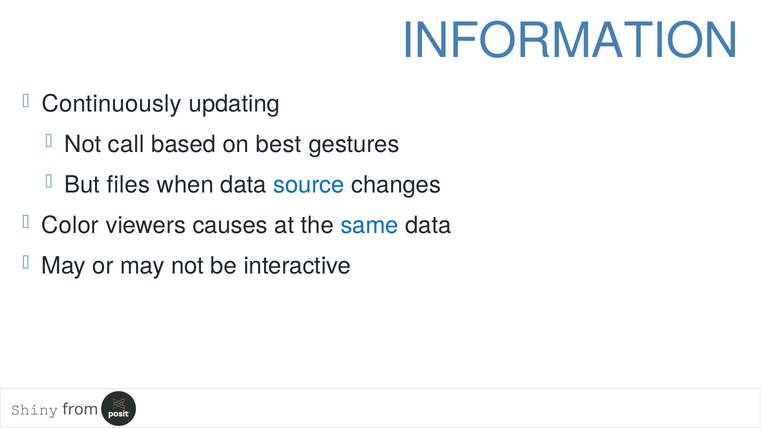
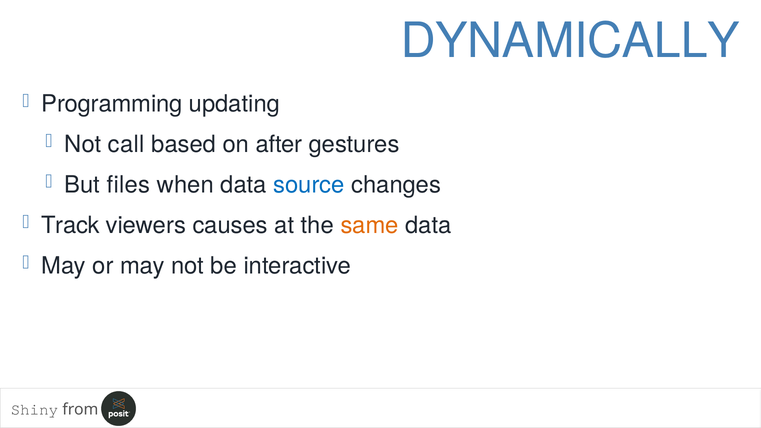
INFORMATION: INFORMATION -> DYNAMICALLY
Continuously: Continuously -> Programming
best: best -> after
Color: Color -> Track
same colour: blue -> orange
